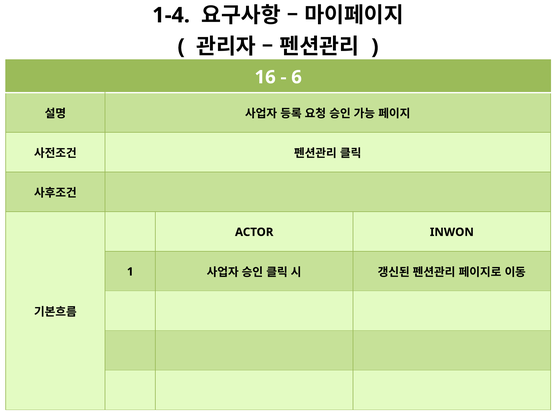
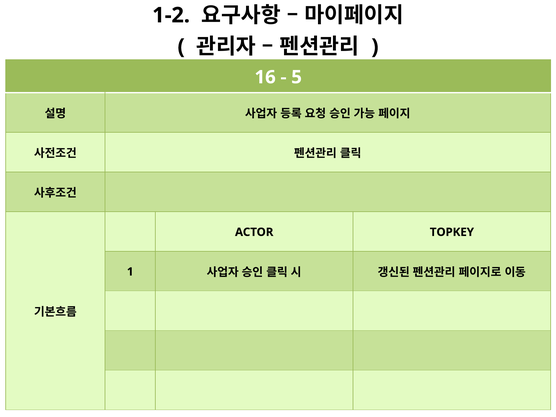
1-4: 1-4 -> 1-2
6: 6 -> 5
INWON: INWON -> TOPKEY
